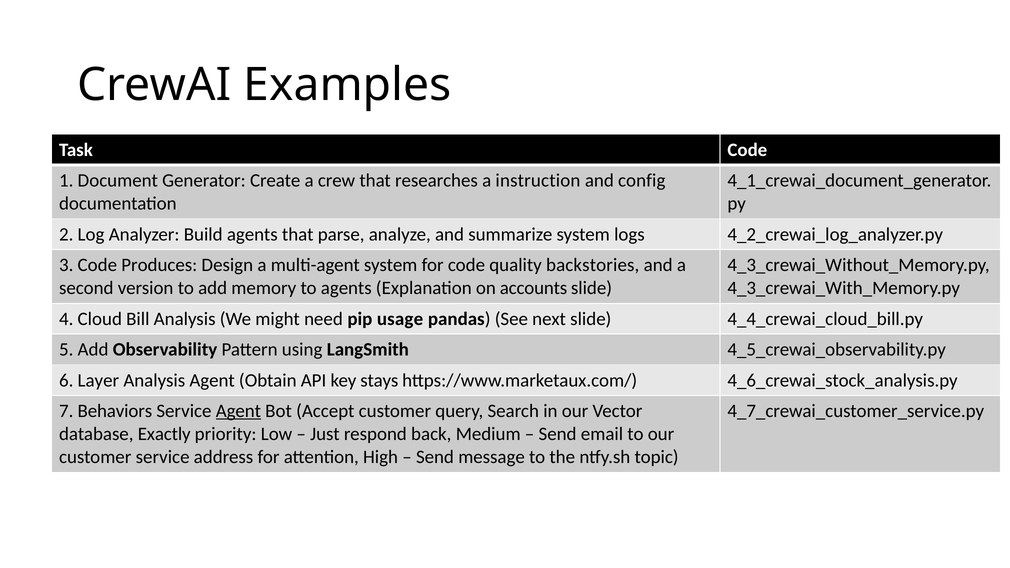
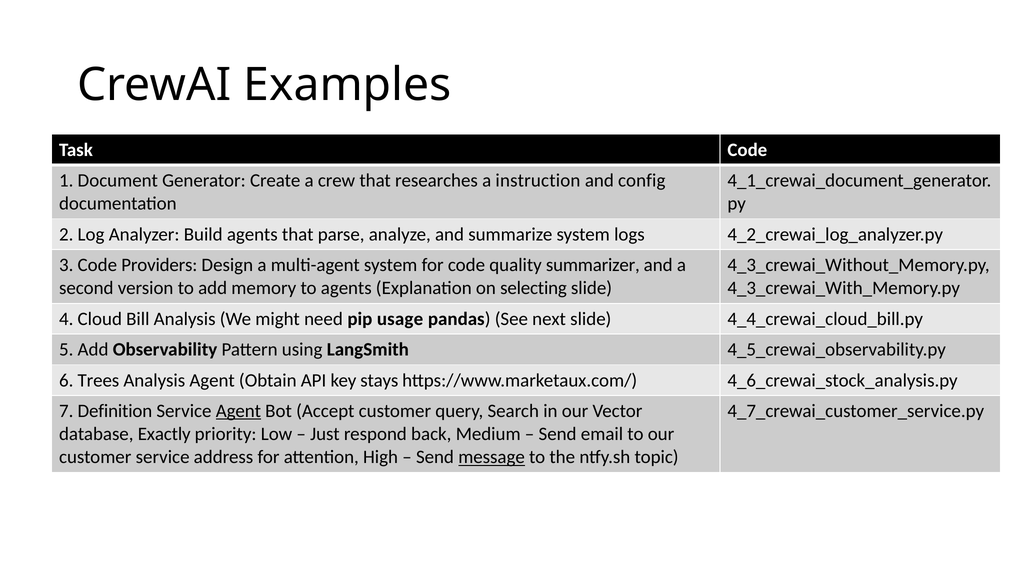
Produces: Produces -> Providers
backstories: backstories -> summarizer
accounts: accounts -> selecting
Layer: Layer -> Trees
Behaviors: Behaviors -> Definition
message underline: none -> present
